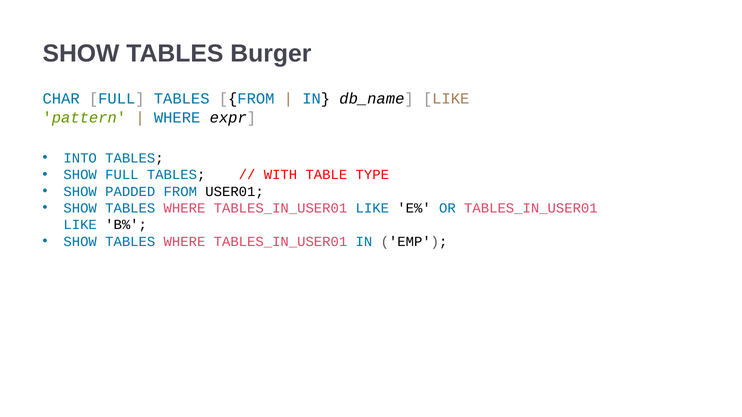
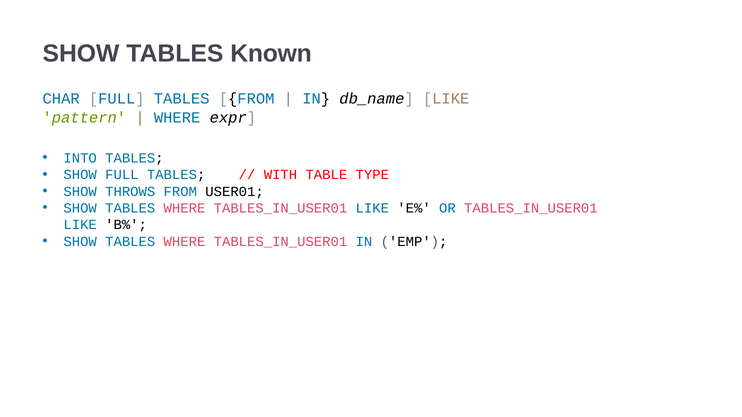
Burger: Burger -> Known
PADDED: PADDED -> THROWS
